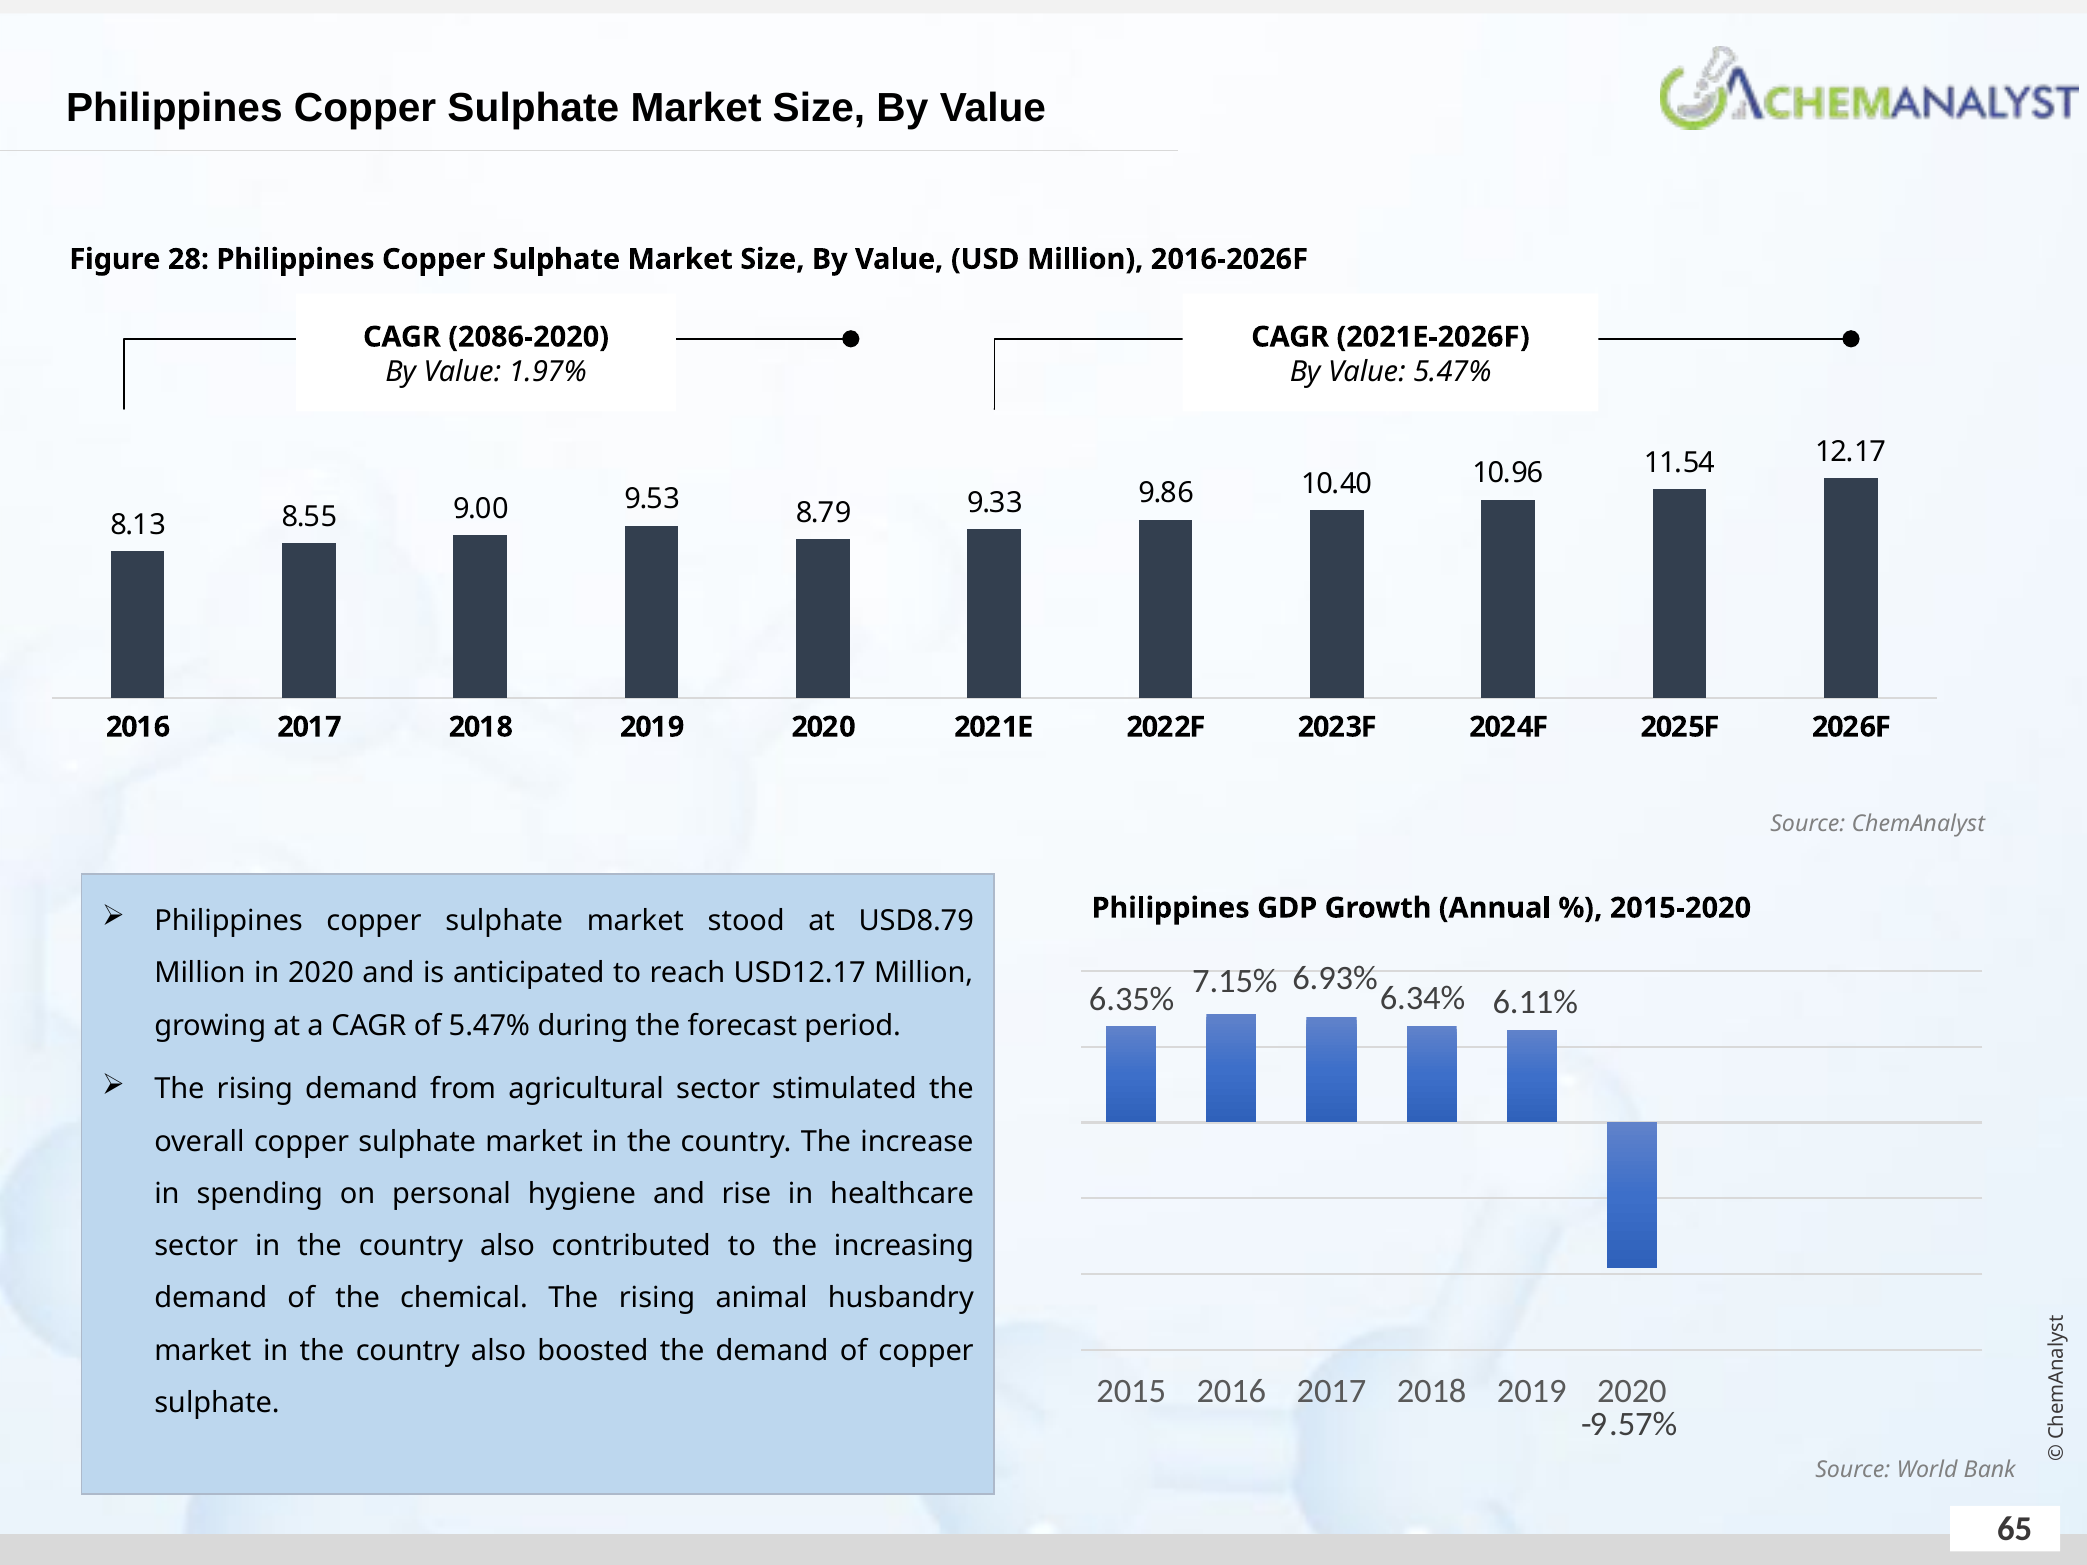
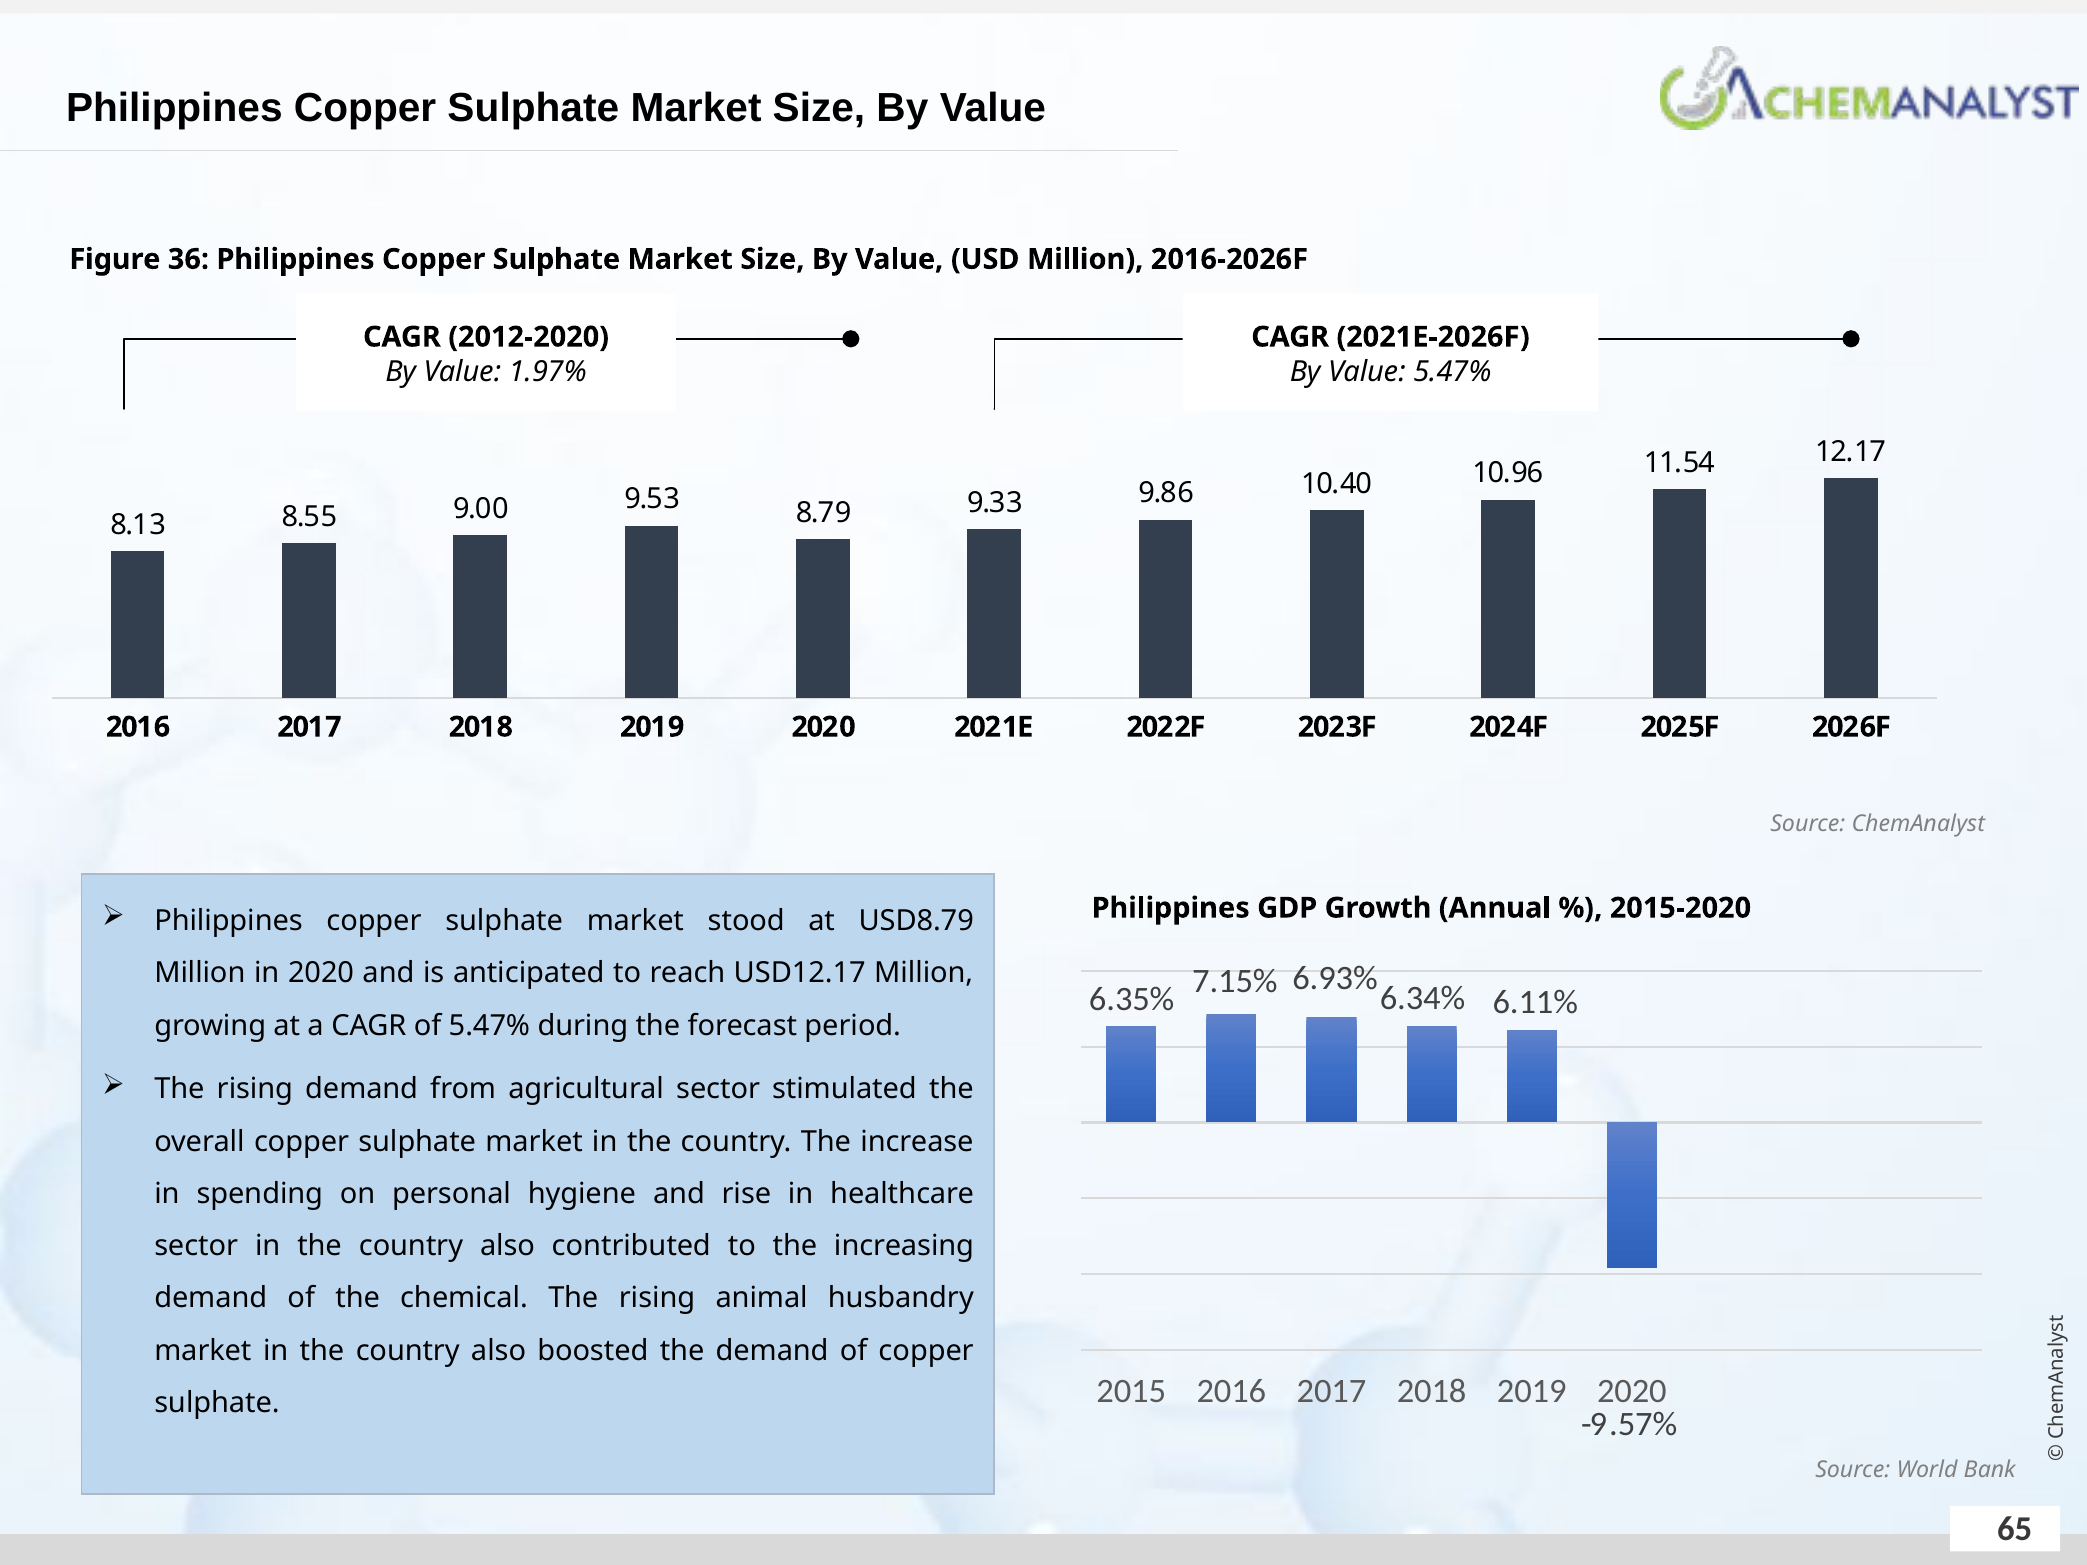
28: 28 -> 36
2086-2020: 2086-2020 -> 2012-2020
